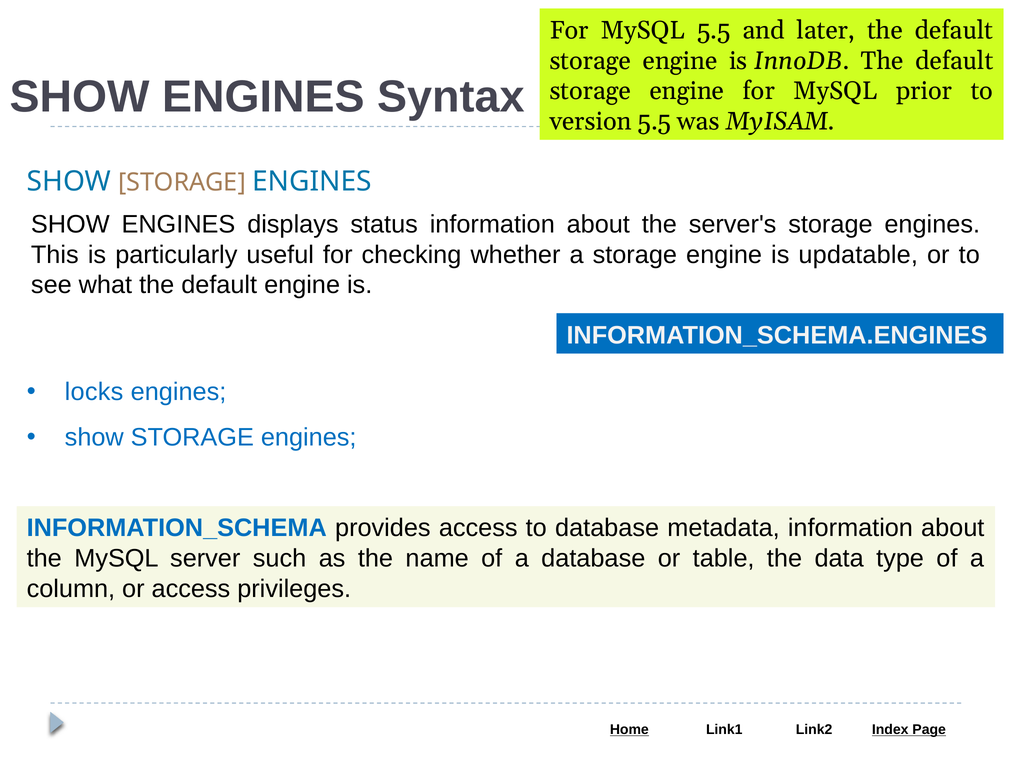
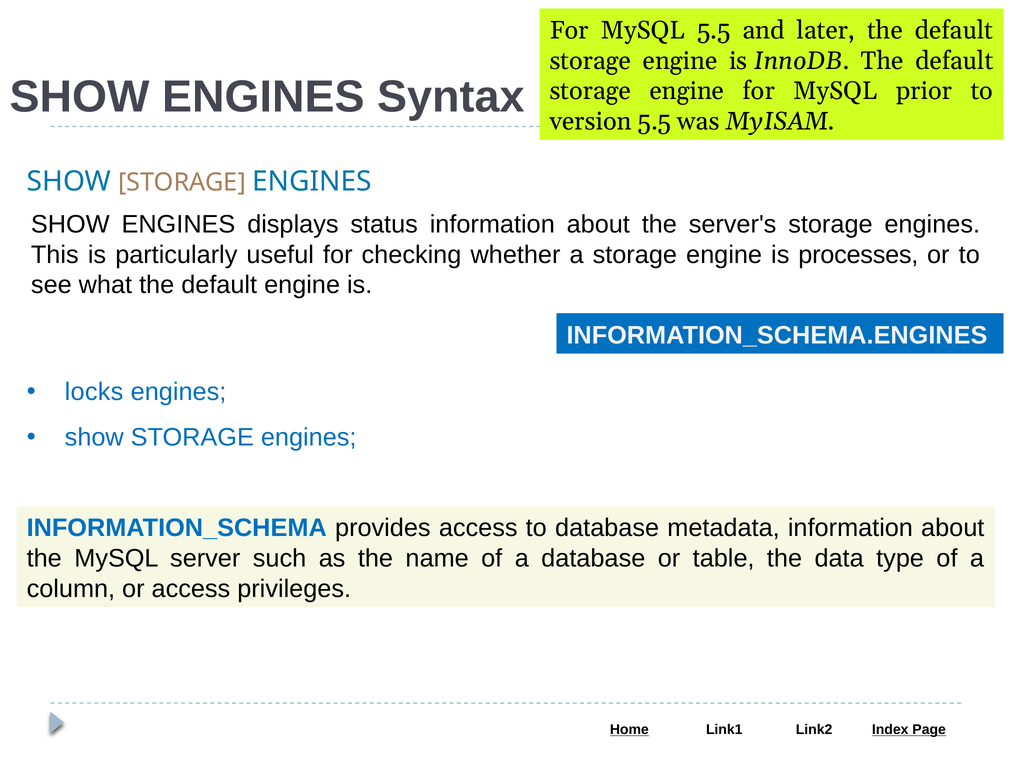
updatable: updatable -> processes
